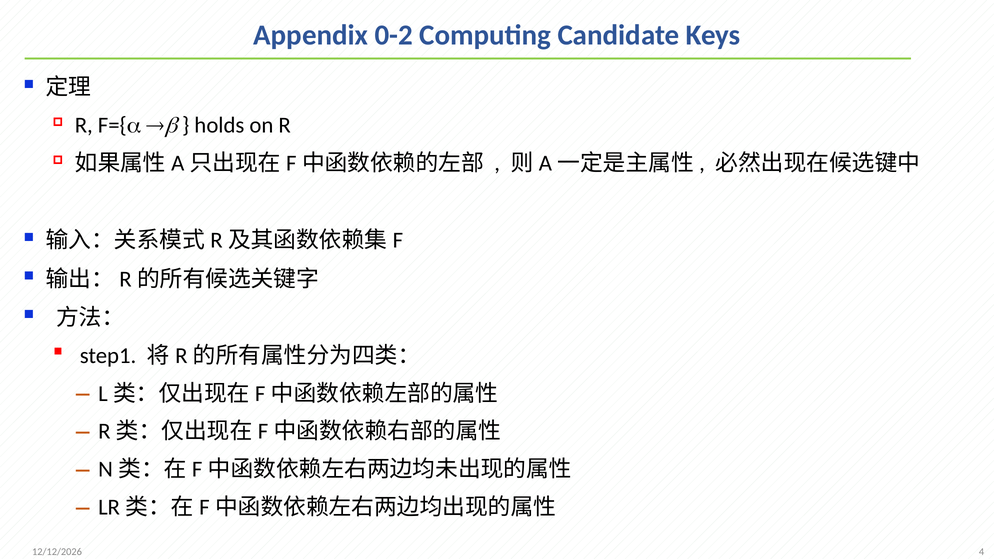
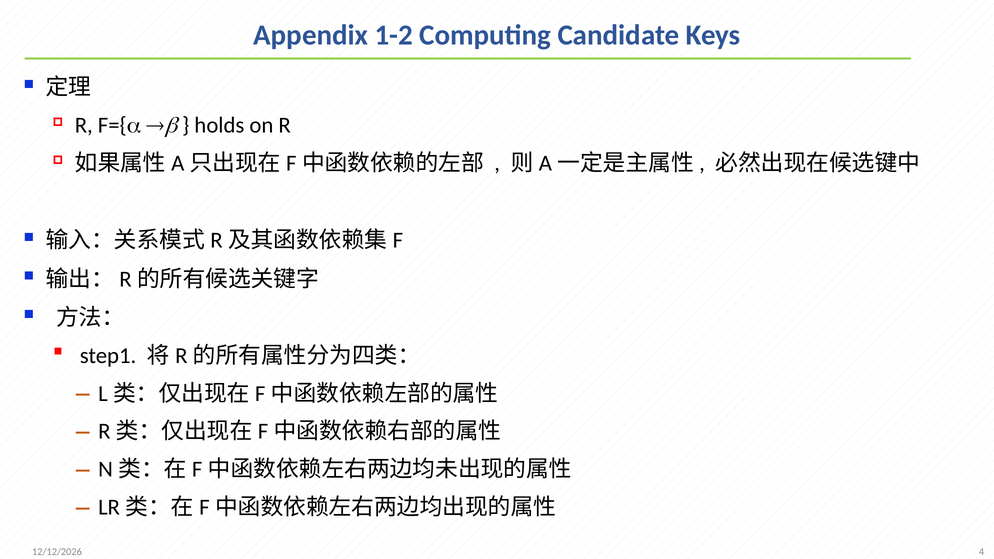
0-2: 0-2 -> 1-2
